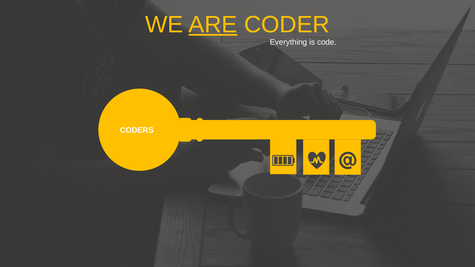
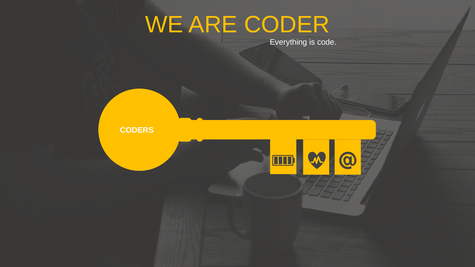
ARE underline: present -> none
